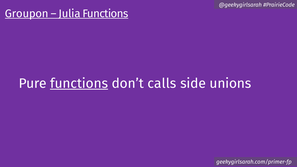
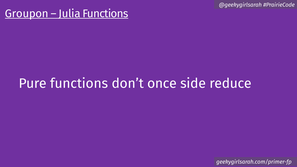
functions at (79, 83) underline: present -> none
calls: calls -> once
unions: unions -> reduce
